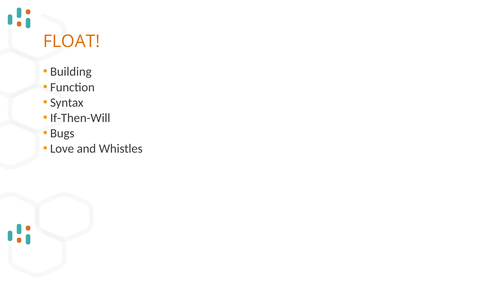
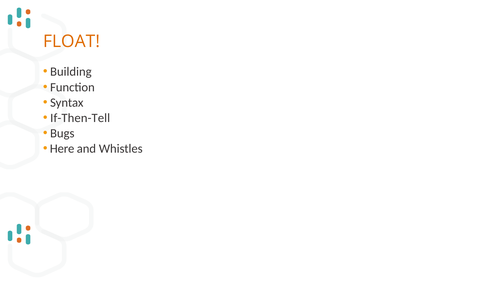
If-Then-Will: If-Then-Will -> If-Then-Tell
Love: Love -> Here
